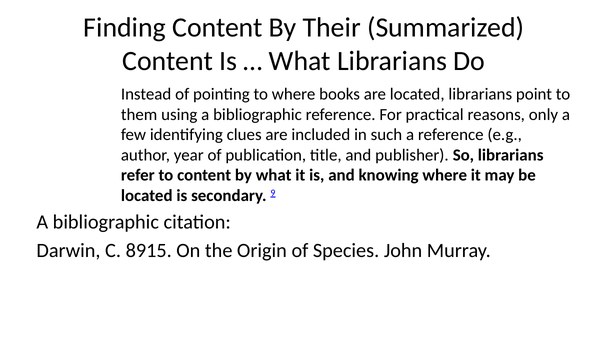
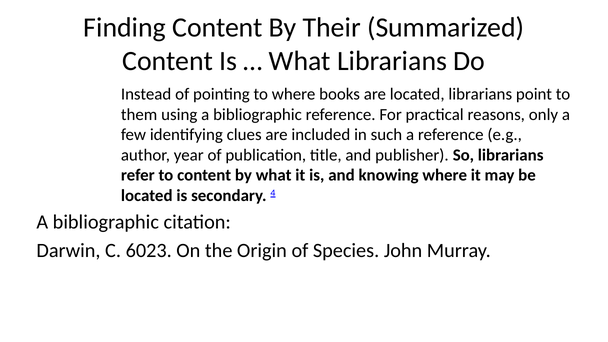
9: 9 -> 4
8915: 8915 -> 6023
